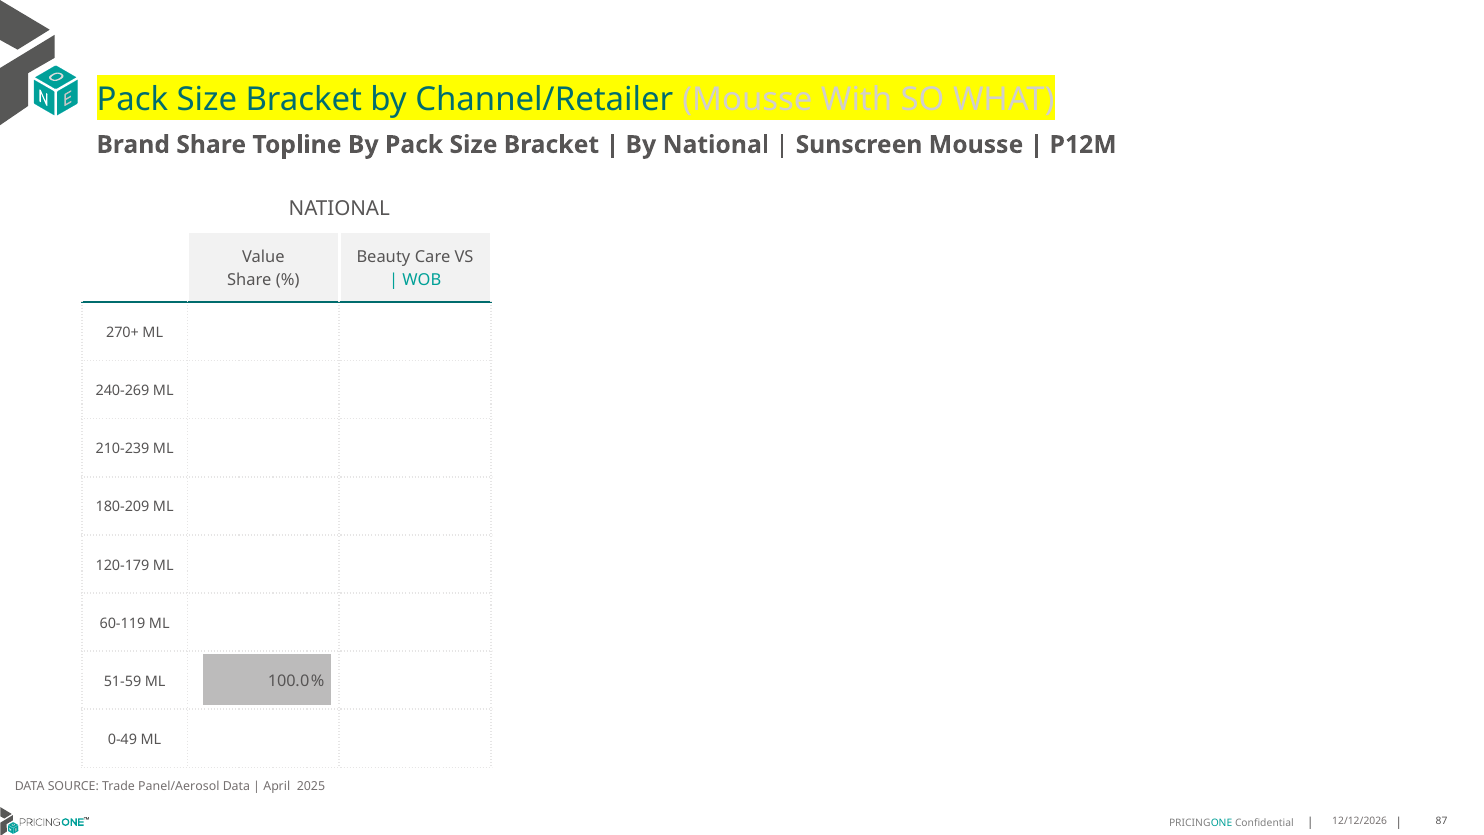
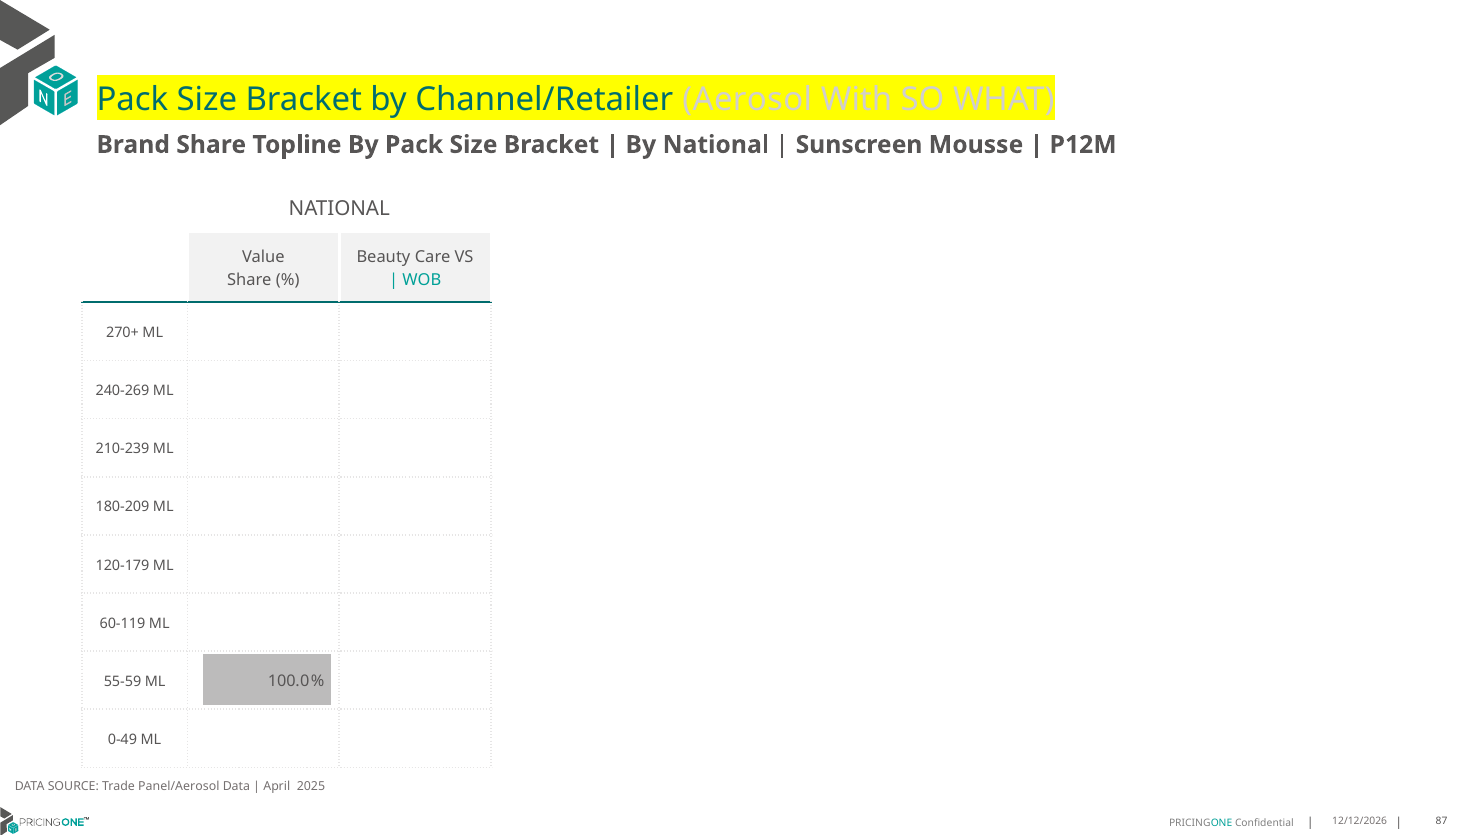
Channel/Retailer Mousse: Mousse -> Aerosol
51-59: 51-59 -> 55-59
